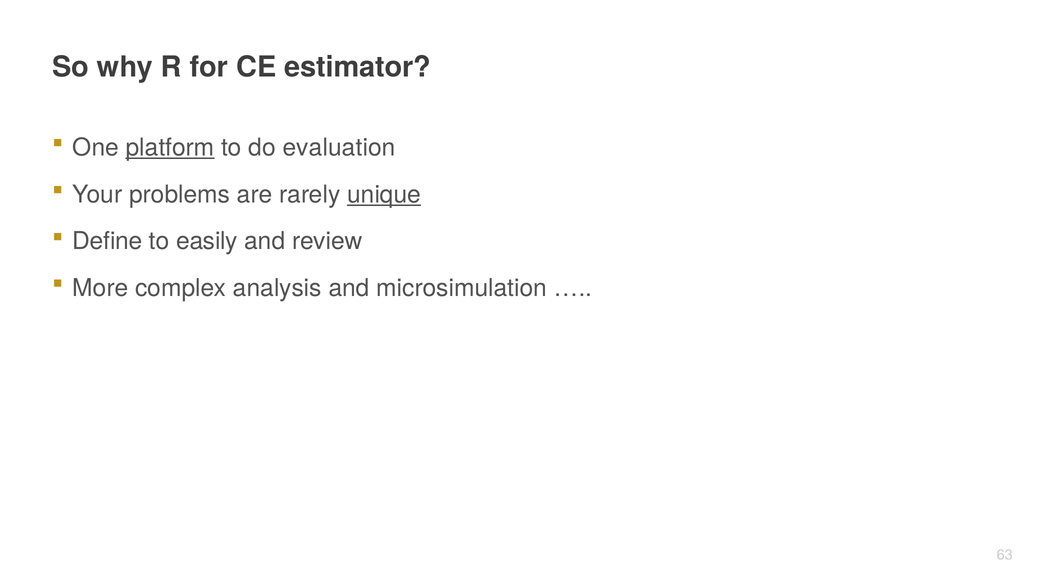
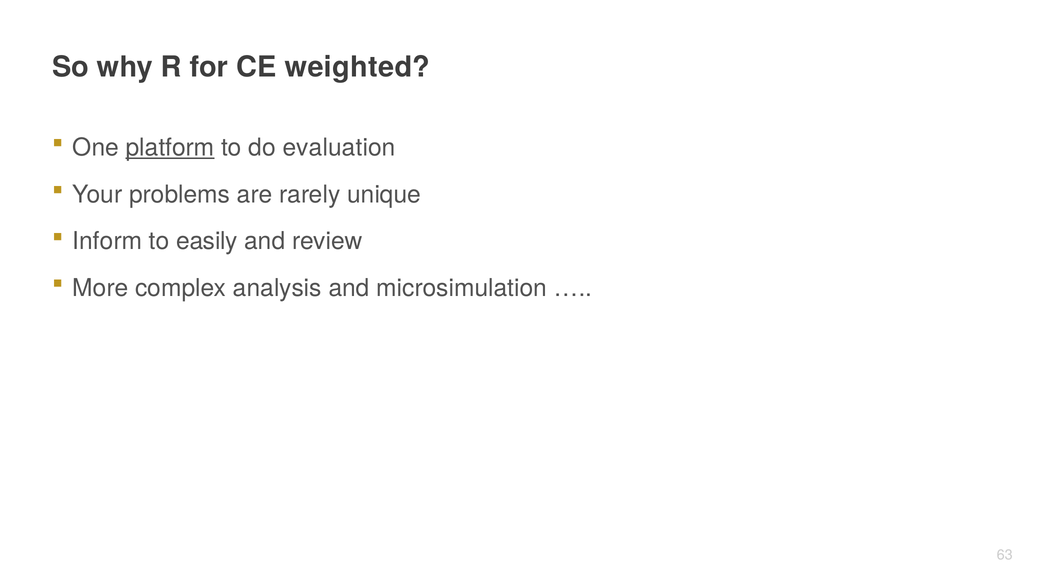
estimator: estimator -> weighted
unique underline: present -> none
Define: Define -> Inform
